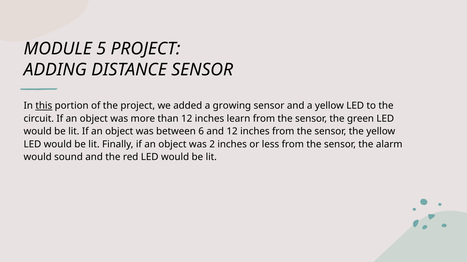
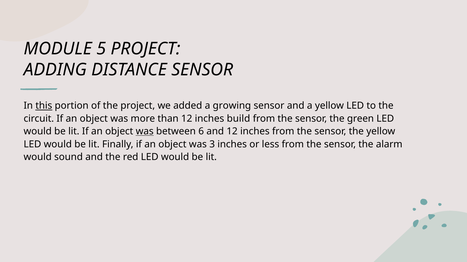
learn: learn -> build
was at (145, 132) underline: none -> present
2: 2 -> 3
